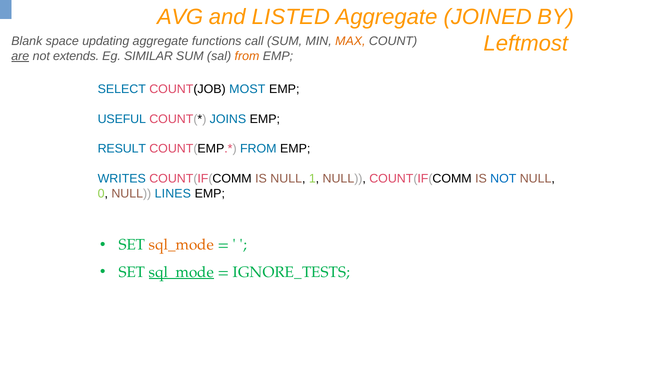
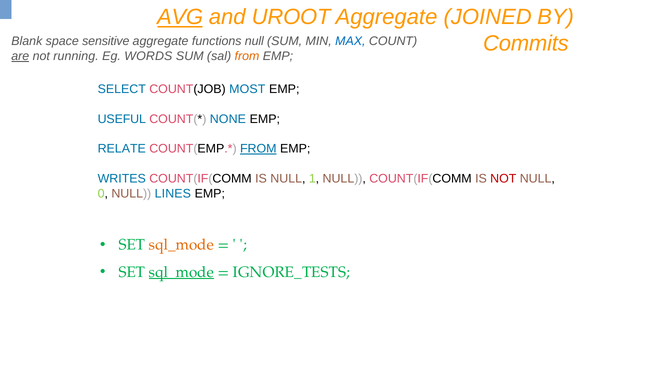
AVG underline: none -> present
LISTED: LISTED -> UROOT
Leftmost: Leftmost -> Commits
updating: updating -> sensitive
functions call: call -> null
MAX colour: orange -> blue
extends: extends -> running
SIMILAR: SIMILAR -> WORDS
JOINS: JOINS -> NONE
RESULT: RESULT -> RELATE
FROM at (258, 149) underline: none -> present
NOT at (503, 179) colour: blue -> red
